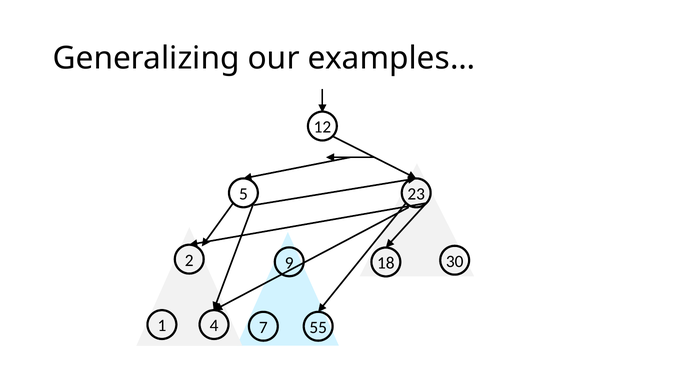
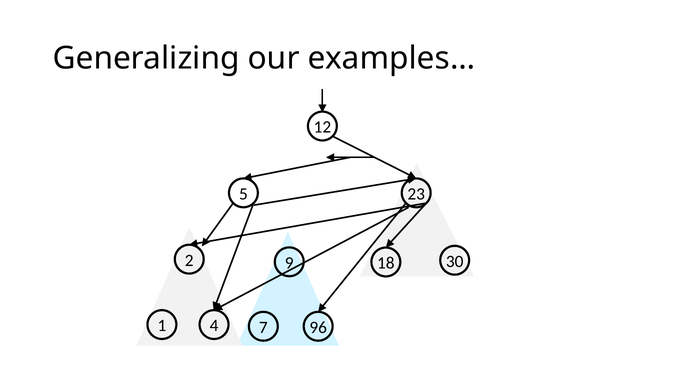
55: 55 -> 96
